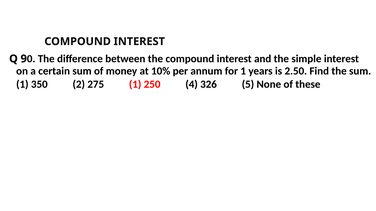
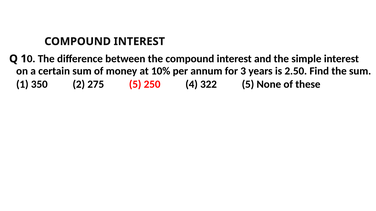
Q 9: 9 -> 1
for 1: 1 -> 3
275 1: 1 -> 5
326: 326 -> 322
